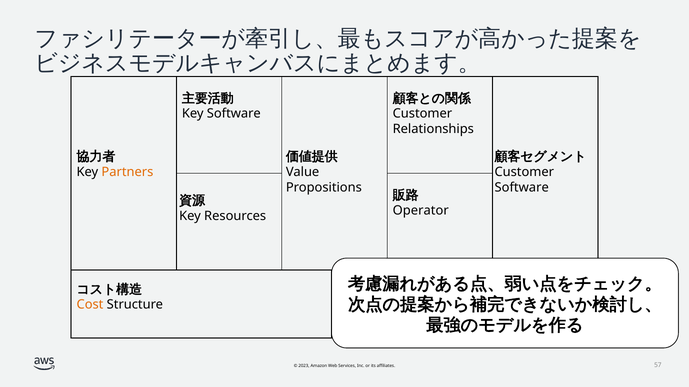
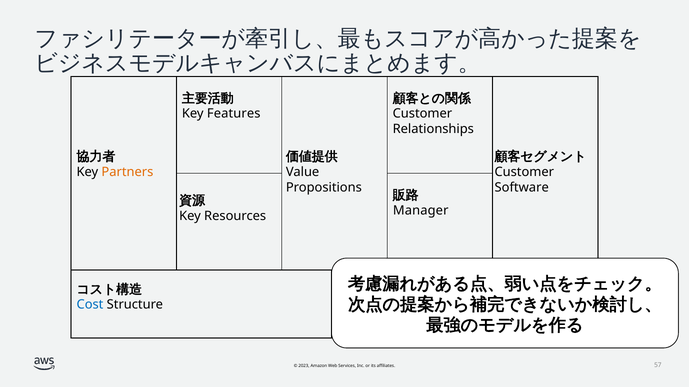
Key Software: Software -> Features
Operator: Operator -> Manager
Cost colour: orange -> blue
